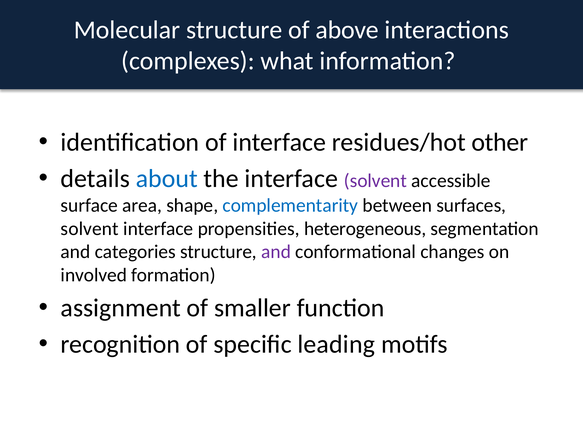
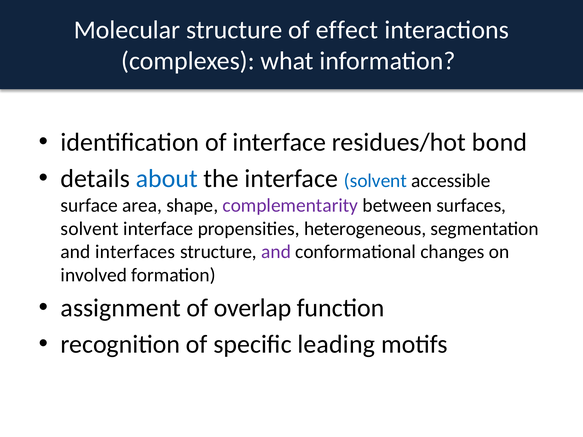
above: above -> effect
other: other -> bond
solvent at (375, 181) colour: purple -> blue
complementarity colour: blue -> purple
categories: categories -> interfaces
smaller: smaller -> overlap
